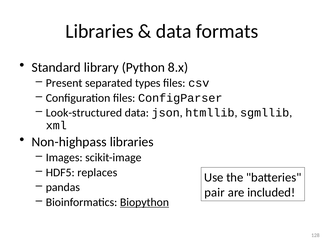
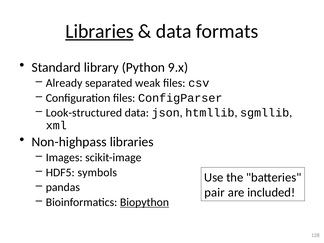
Libraries at (99, 31) underline: none -> present
8.x: 8.x -> 9.x
Present: Present -> Already
types: types -> weak
replaces: replaces -> symbols
